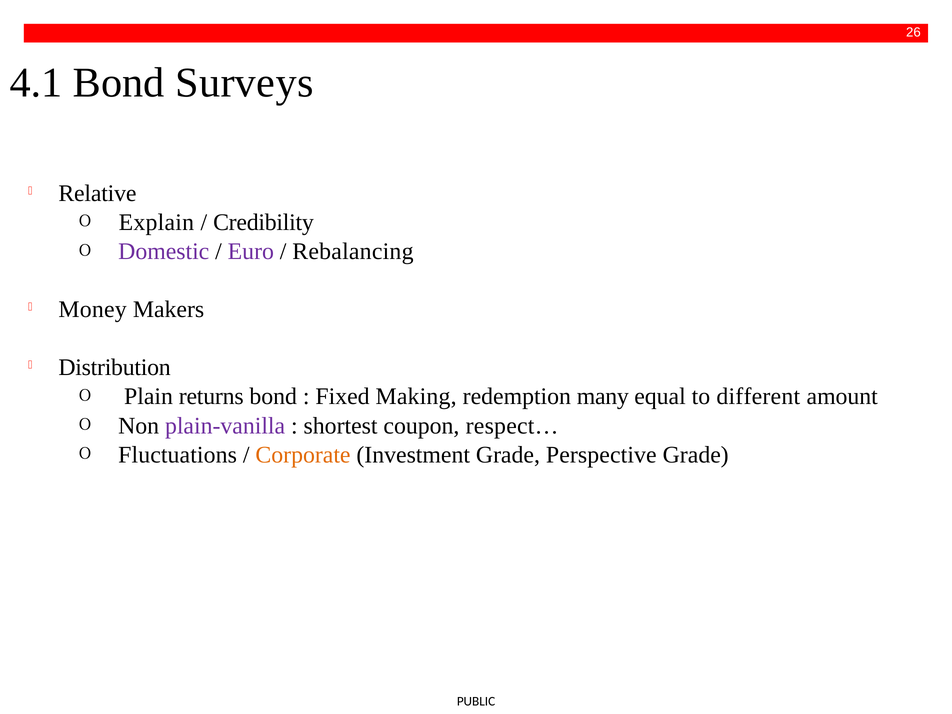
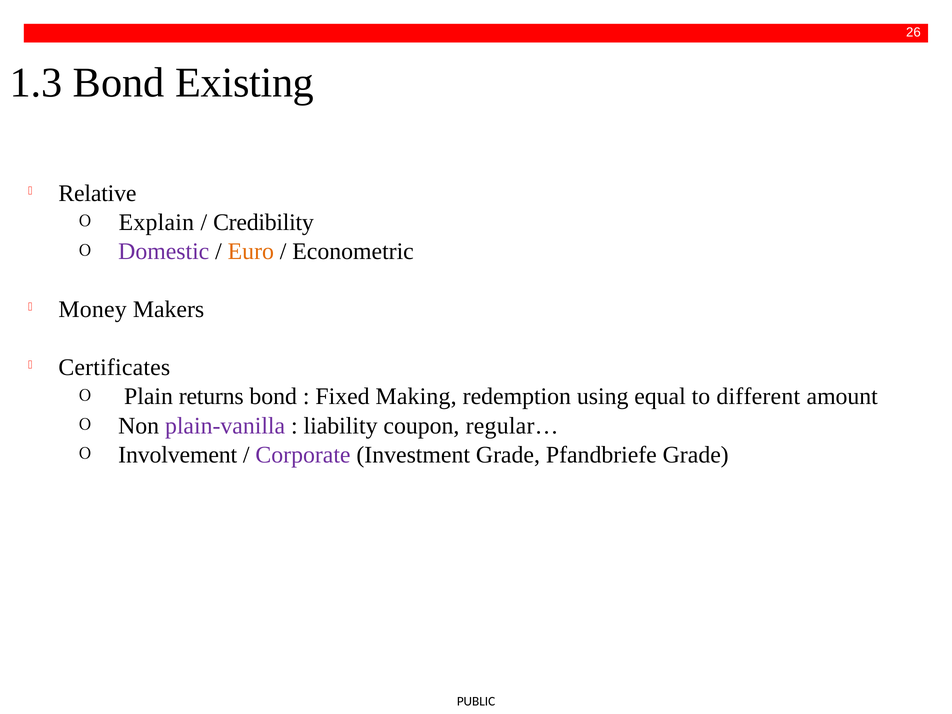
4.1: 4.1 -> 1.3
Surveys: Surveys -> Existing
Euro colour: purple -> orange
Rebalancing: Rebalancing -> Econometric
Distribution: Distribution -> Certificates
many: many -> using
shortest: shortest -> liability
respect…: respect… -> regular…
Fluctuations: Fluctuations -> Involvement
Corporate colour: orange -> purple
Perspective: Perspective -> Pfandbriefe
